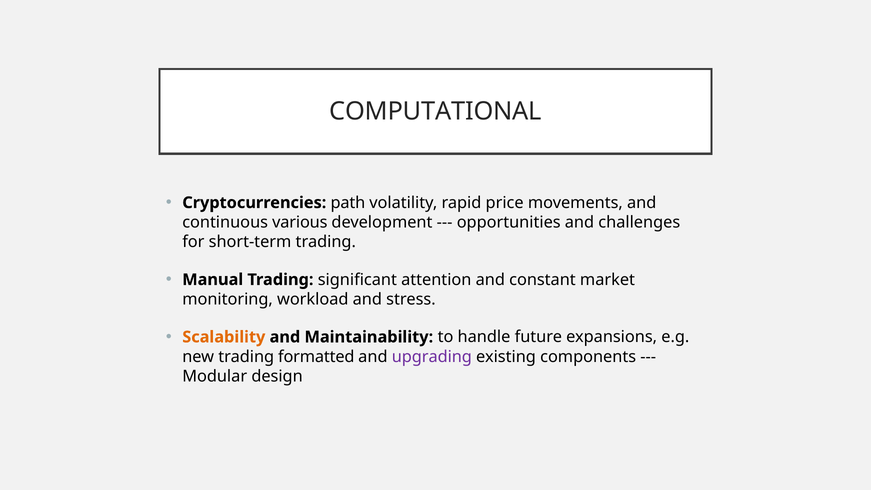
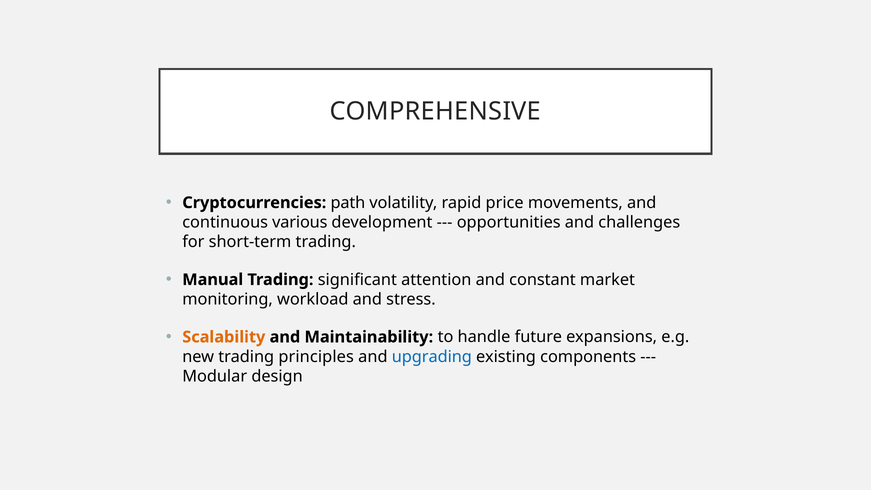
COMPUTATIONAL: COMPUTATIONAL -> COMPREHENSIVE
formatted: formatted -> principles
upgrading colour: purple -> blue
